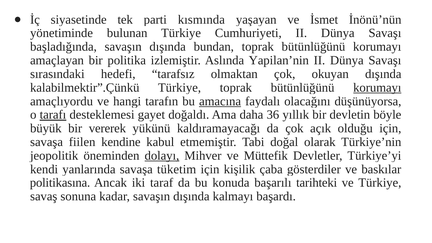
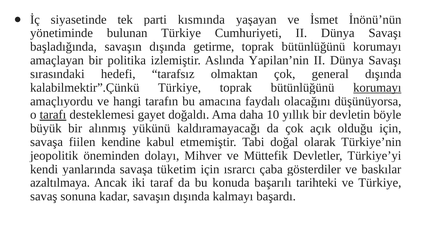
bundan: bundan -> getirme
okuyan: okuyan -> general
amacına underline: present -> none
36: 36 -> 10
vererek: vererek -> alınmış
dolayı underline: present -> none
kişilik: kişilik -> ısrarcı
politikasına: politikasına -> azaltılmaya
